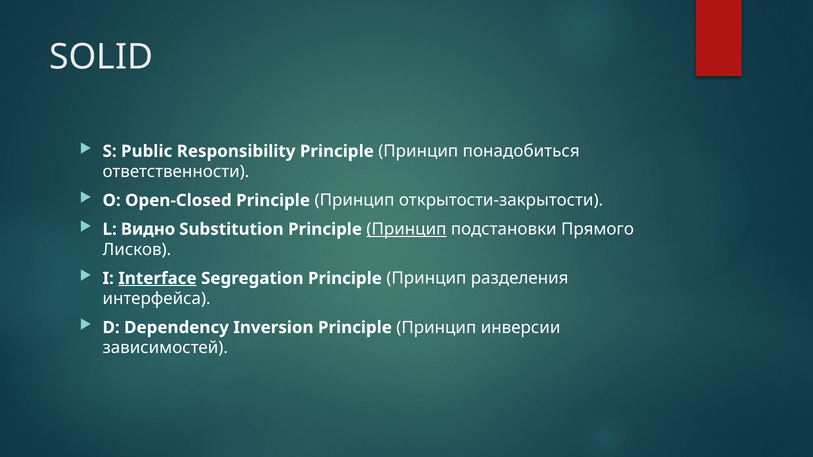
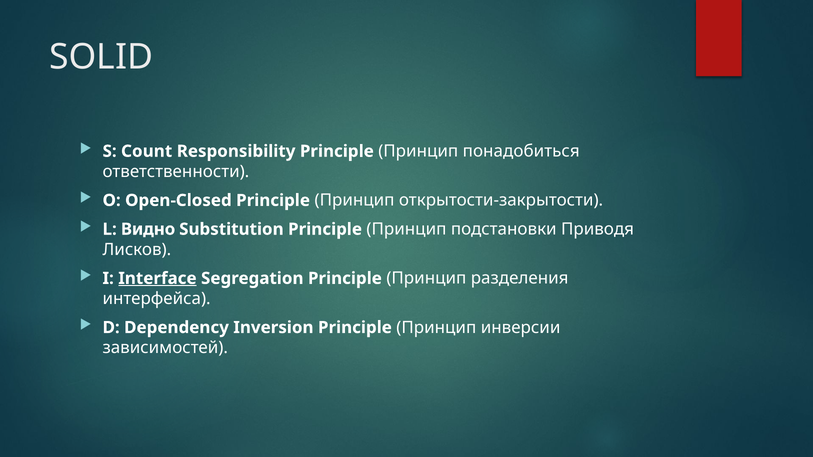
Public: Public -> Count
Принцип at (406, 229) underline: present -> none
Прямого: Прямого -> Приводя
